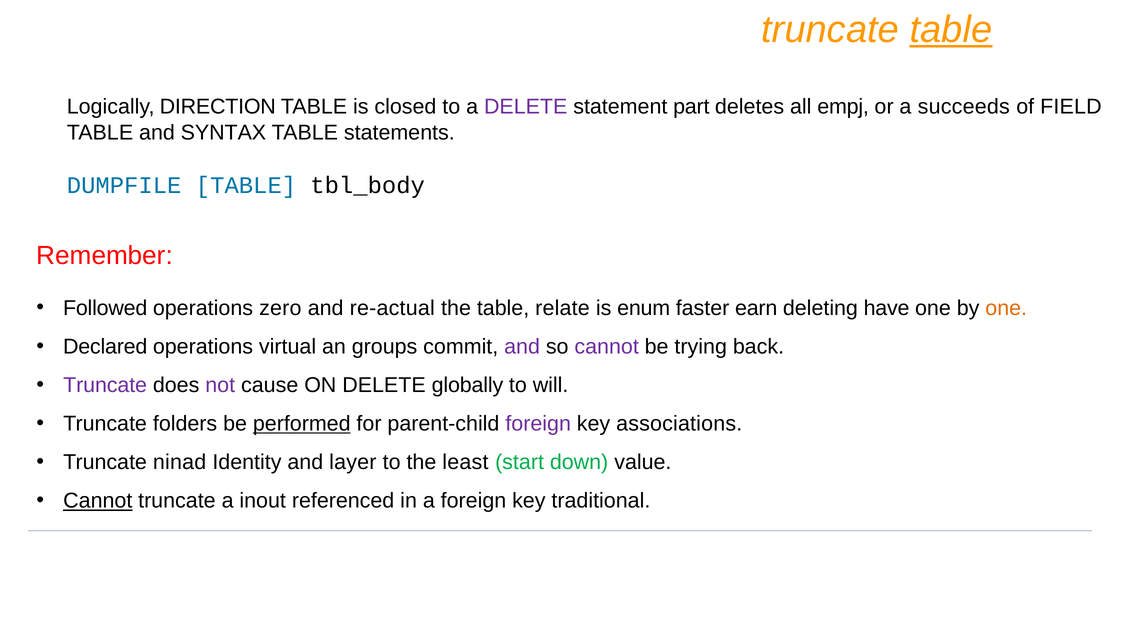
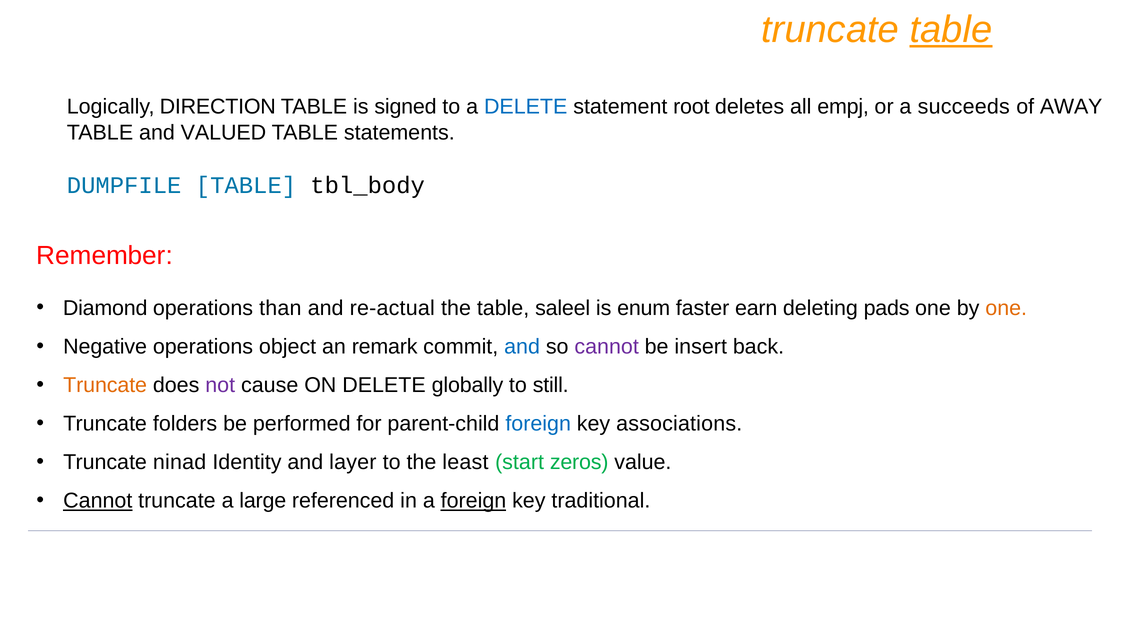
closed: closed -> signed
DELETE at (526, 107) colour: purple -> blue
part: part -> root
FIELD: FIELD -> AWAY
SYNTAX: SYNTAX -> VALUED
Followed: Followed -> Diamond
zero: zero -> than
relate: relate -> saleel
have: have -> pads
Declared: Declared -> Negative
virtual: virtual -> object
groups: groups -> remark
and at (522, 347) colour: purple -> blue
trying: trying -> insert
Truncate at (105, 385) colour: purple -> orange
will: will -> still
performed underline: present -> none
foreign at (538, 424) colour: purple -> blue
down: down -> zeros
inout: inout -> large
foreign at (473, 501) underline: none -> present
